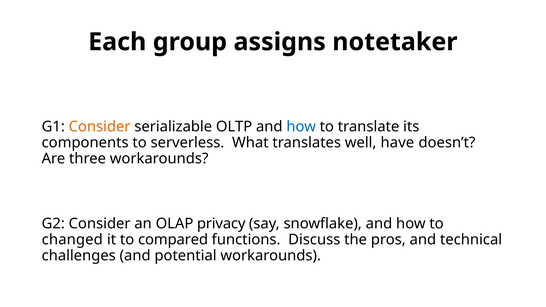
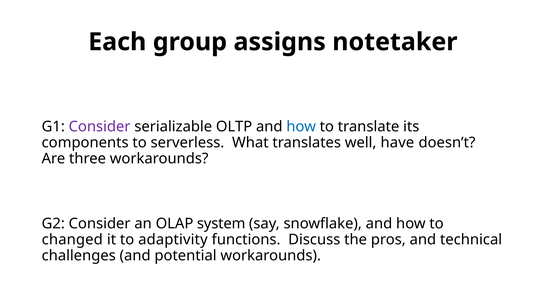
Consider at (100, 127) colour: orange -> purple
privacy: privacy -> system
compared: compared -> adaptivity
